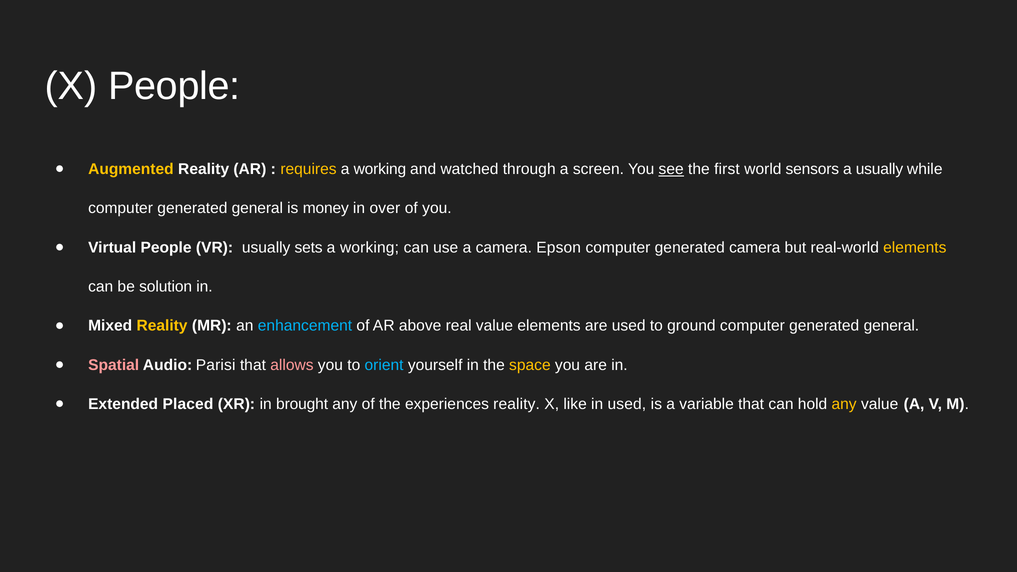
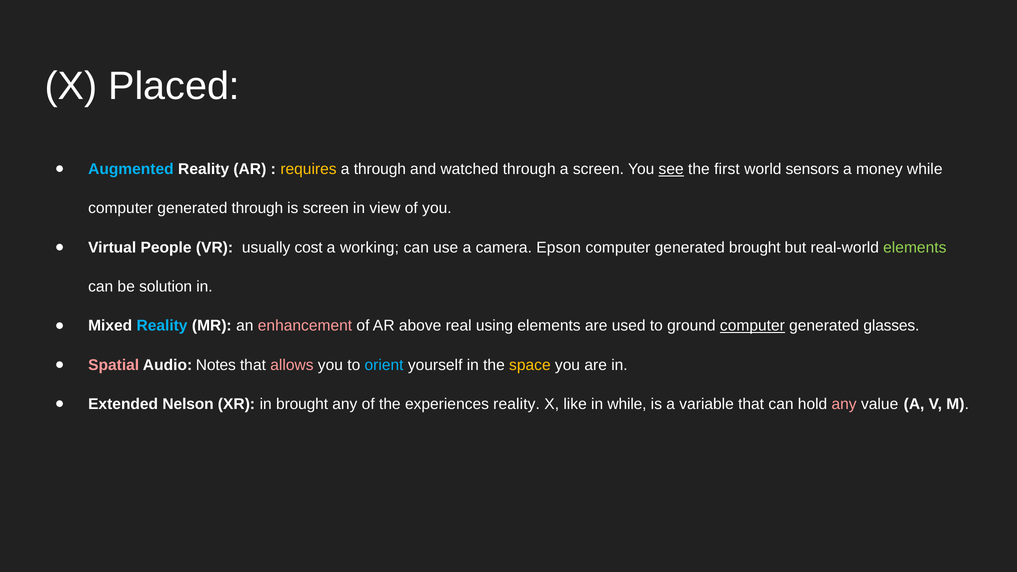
X People: People -> Placed
Augmented colour: yellow -> light blue
working at (380, 169): working -> through
a usually: usually -> money
general at (257, 208): general -> through
is money: money -> screen
over: over -> view
sets: sets -> cost
generated camera: camera -> brought
elements at (915, 248) colour: yellow -> light green
Reality at (162, 326) colour: yellow -> light blue
enhancement colour: light blue -> pink
real value: value -> using
computer at (752, 326) underline: none -> present
general at (891, 326): general -> glasses
Parisi: Parisi -> Notes
Placed: Placed -> Nelson
in used: used -> while
any at (844, 404) colour: yellow -> pink
